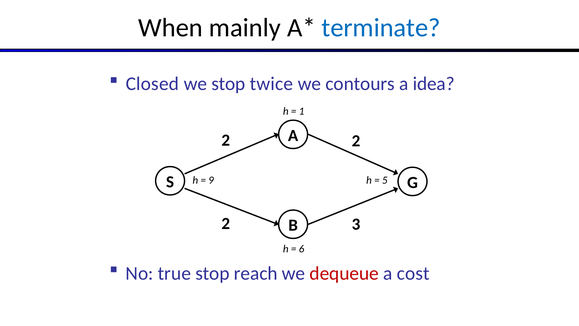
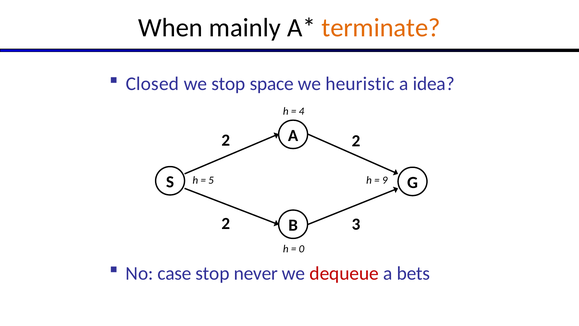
terminate colour: blue -> orange
twice: twice -> space
contours: contours -> heuristic
1: 1 -> 4
9: 9 -> 5
5: 5 -> 9
6: 6 -> 0
true: true -> case
reach: reach -> never
cost: cost -> bets
